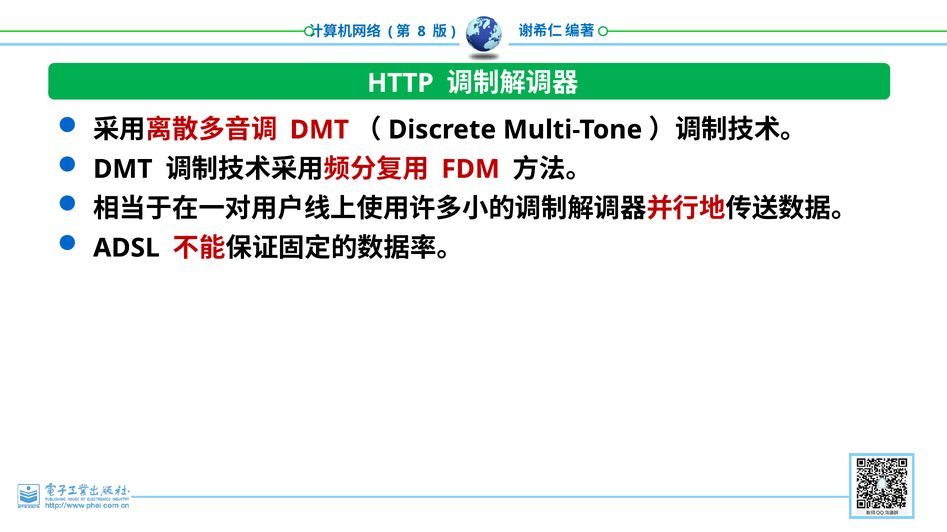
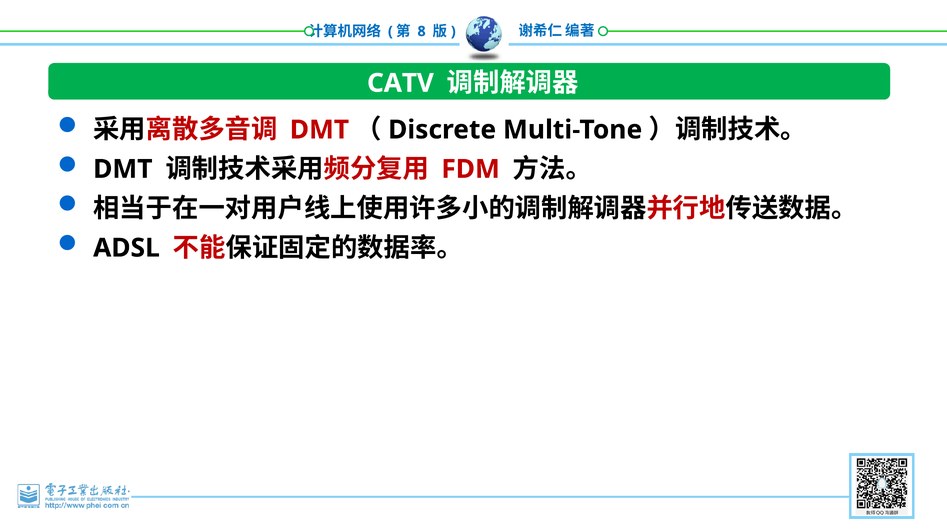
HTTP: HTTP -> CATV
